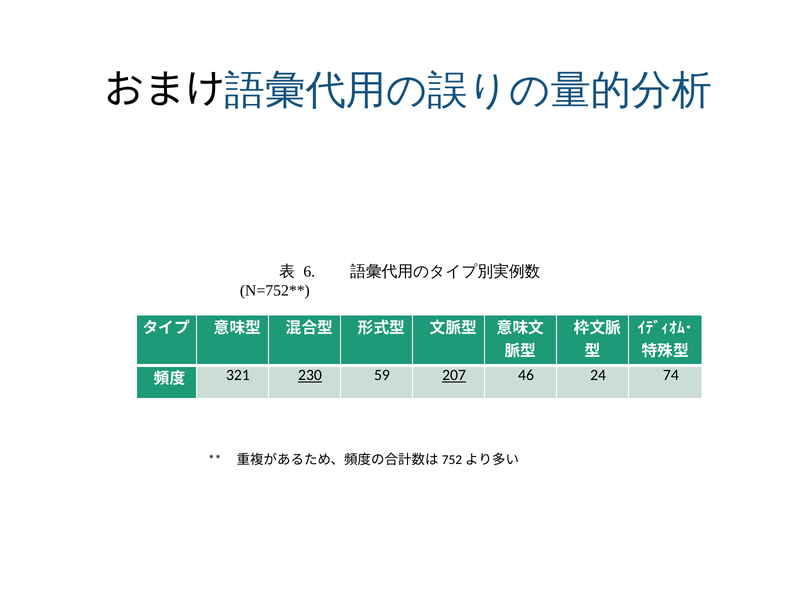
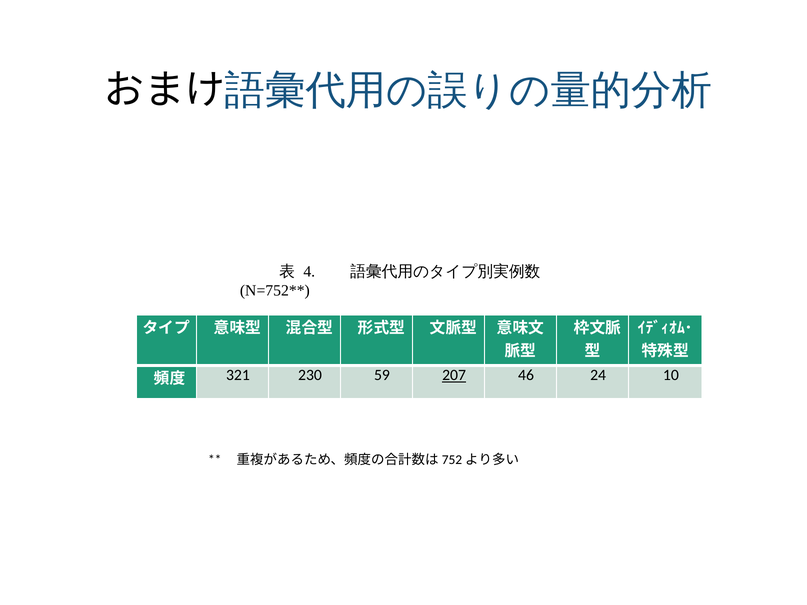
6: 6 -> 4
230 underline: present -> none
74: 74 -> 10
